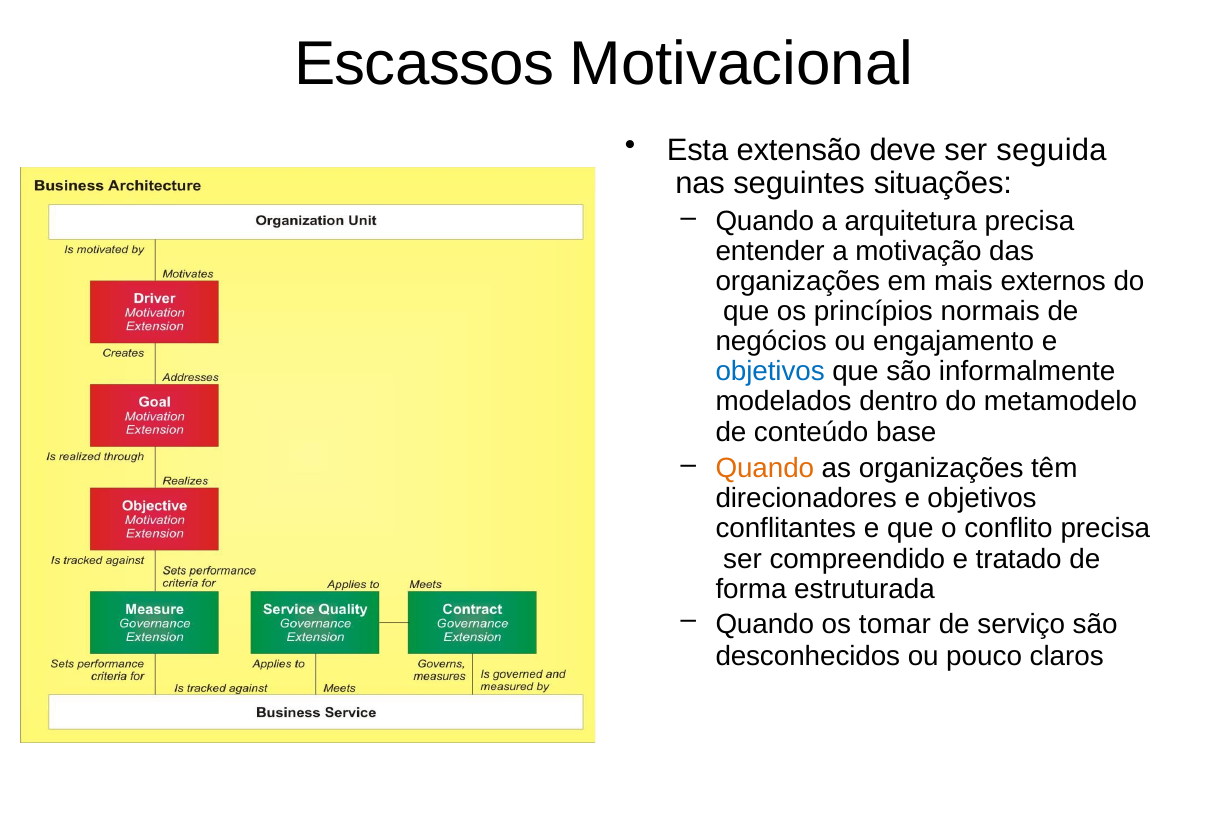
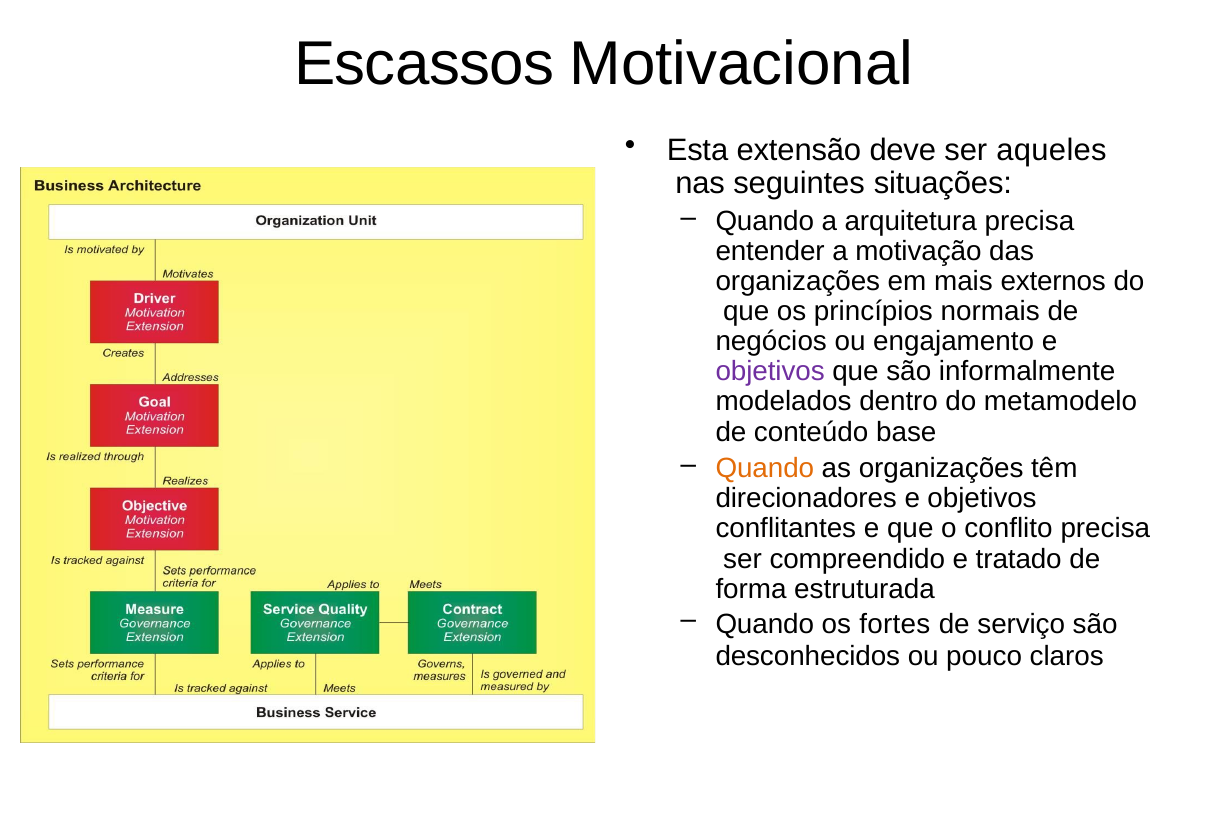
seguida: seguida -> aqueles
objetivos at (770, 372) colour: blue -> purple
tomar: tomar -> fortes
